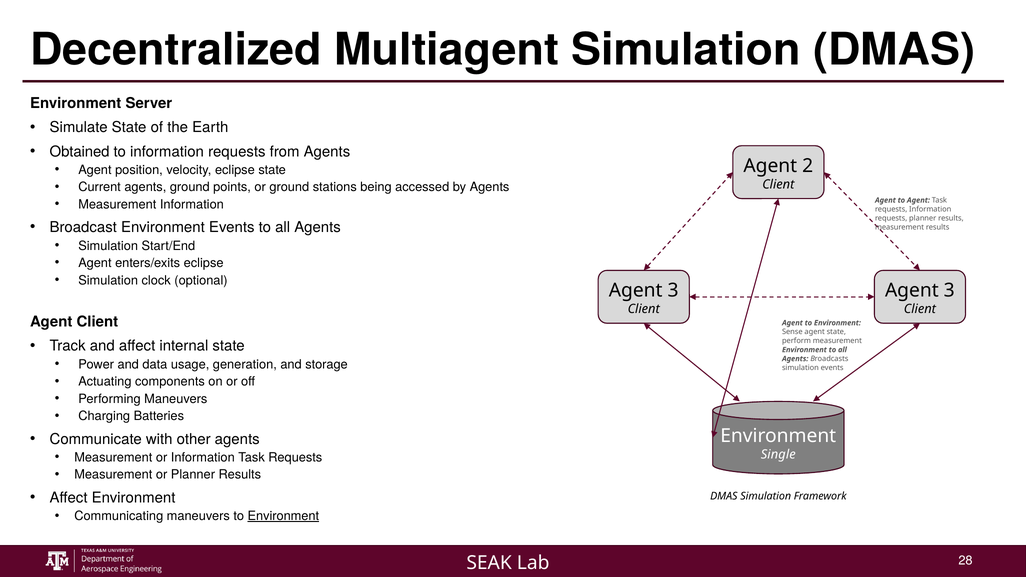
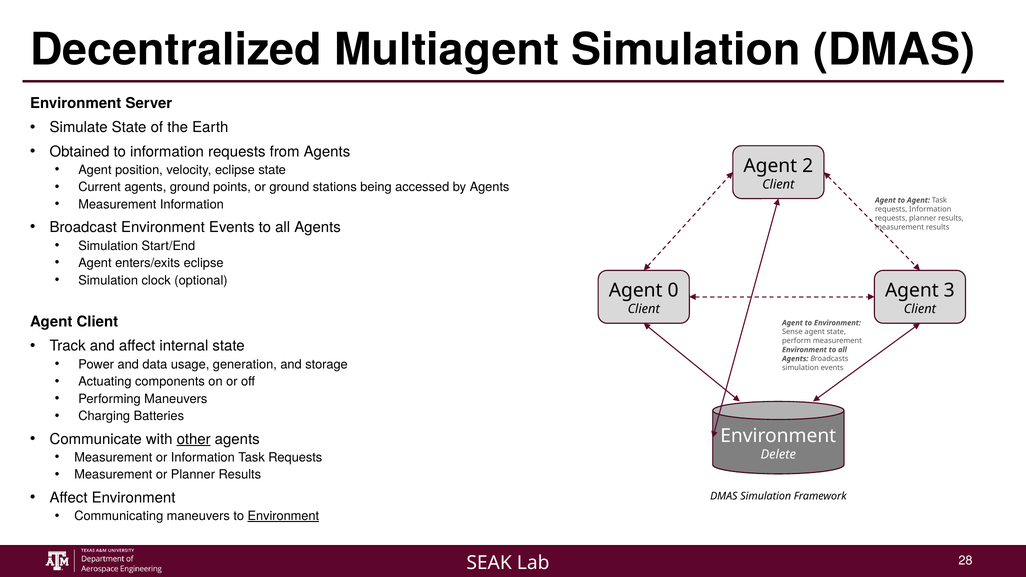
3 at (673, 291): 3 -> 0
other underline: none -> present
Single: Single -> Delete
